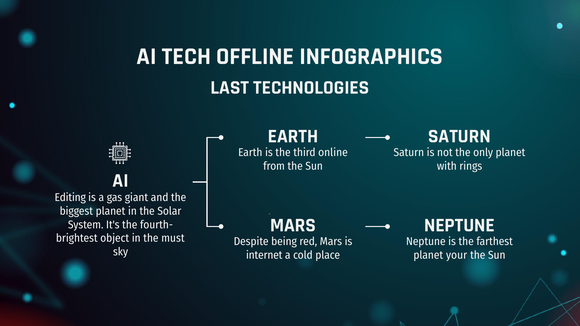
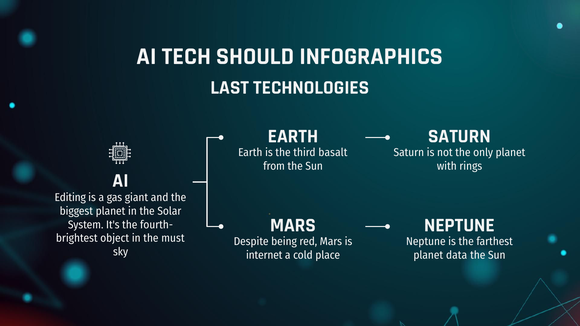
OFFLINE: OFFLINE -> SHOULD
online: online -> basalt
your: your -> data
